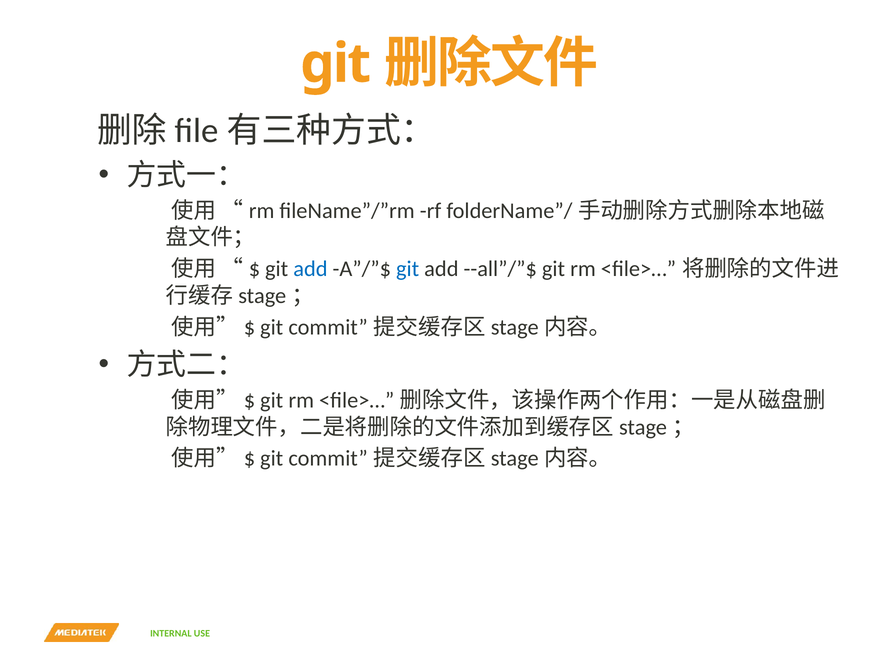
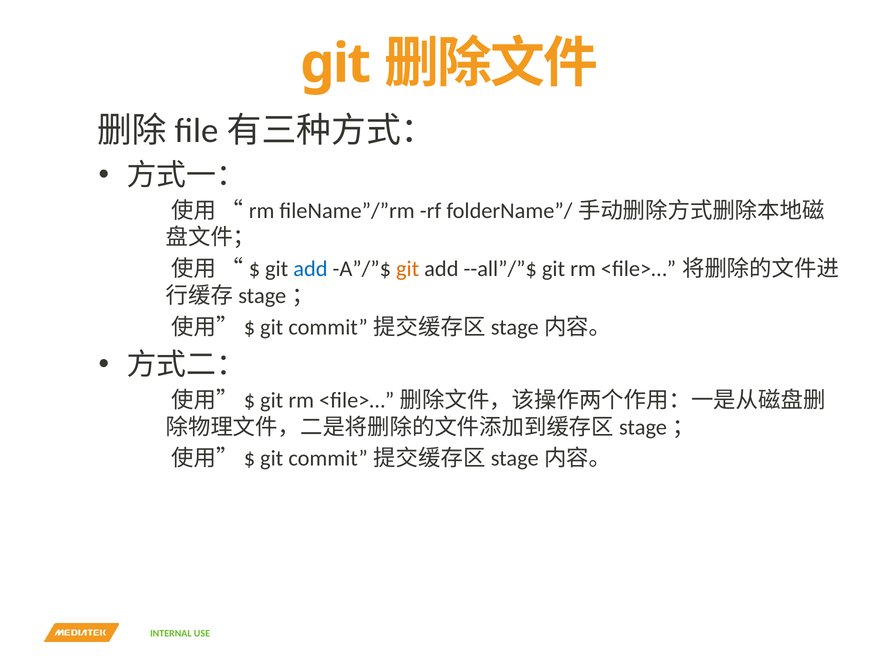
git at (408, 269) colour: blue -> orange
